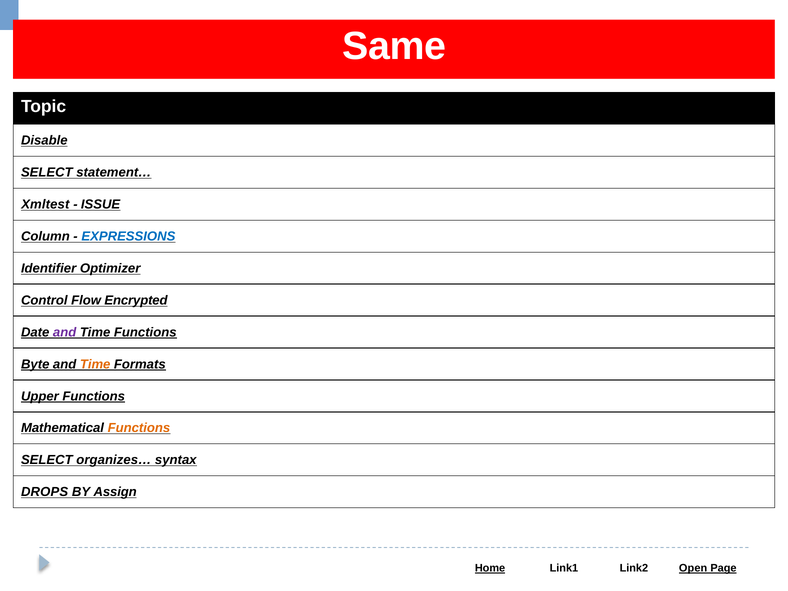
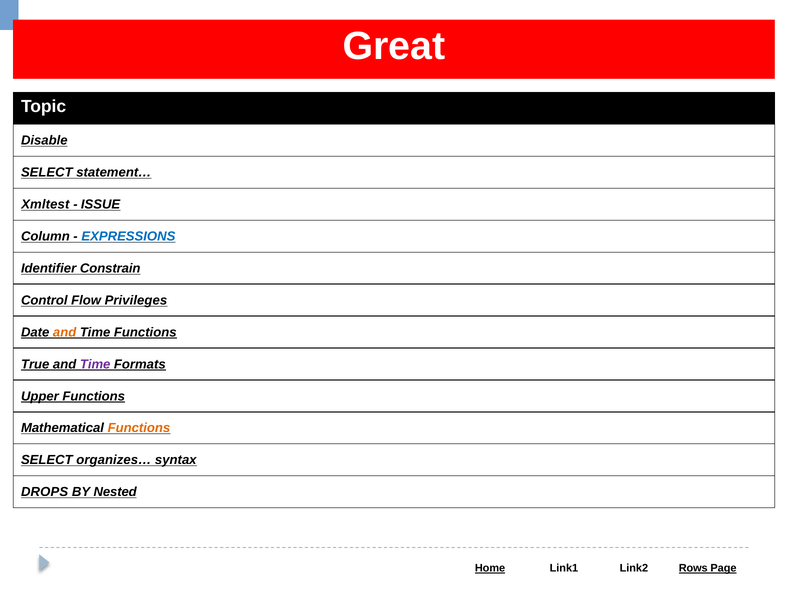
Same: Same -> Great
Optimizer: Optimizer -> Constrain
Encrypted: Encrypted -> Privileges
and at (65, 332) colour: purple -> orange
Byte: Byte -> True
Time at (95, 364) colour: orange -> purple
Assign: Assign -> Nested
Open: Open -> Rows
